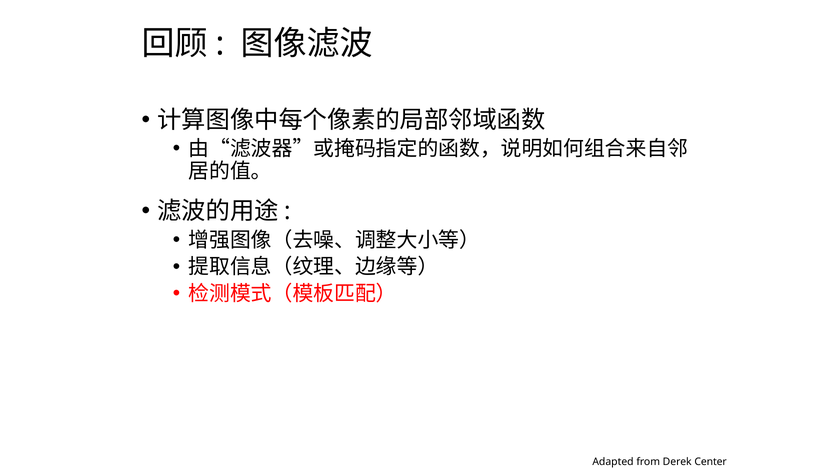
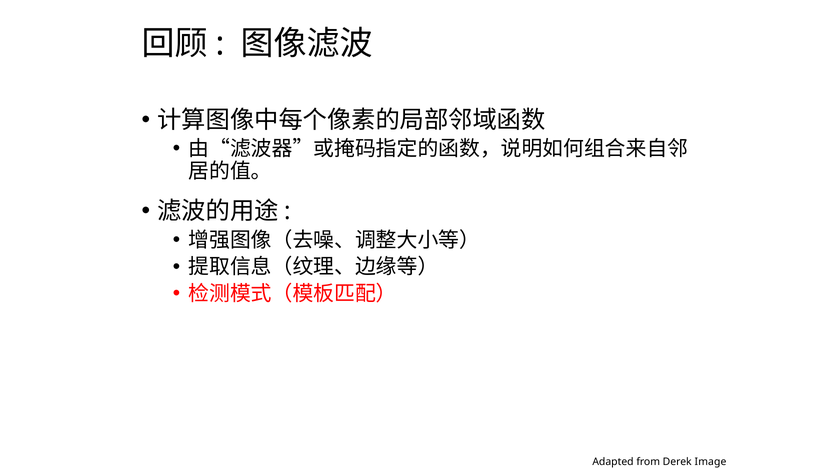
Center: Center -> Image
